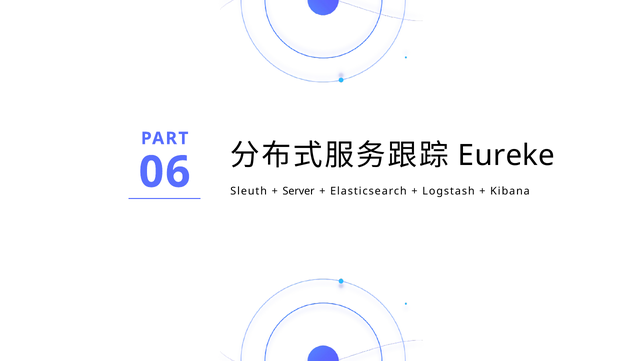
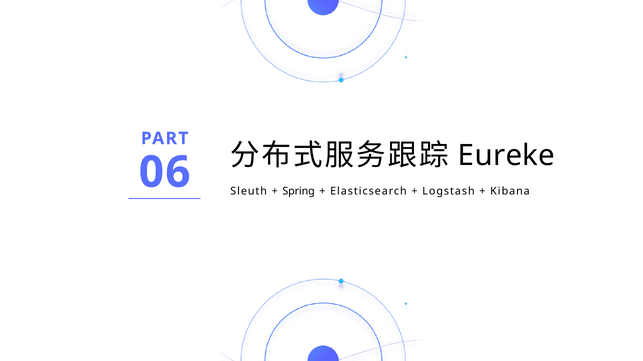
Server: Server -> Spring
